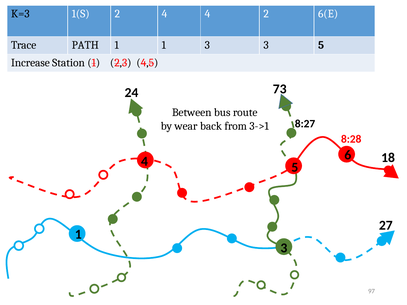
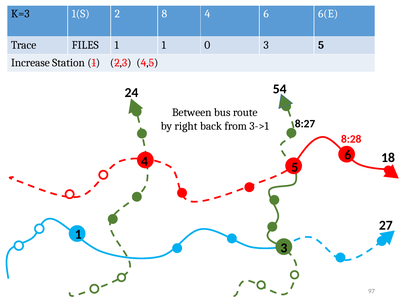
2 4: 4 -> 8
4 2: 2 -> 6
PATH: PATH -> FILES
1 3: 3 -> 0
73: 73 -> 54
wear: wear -> right
